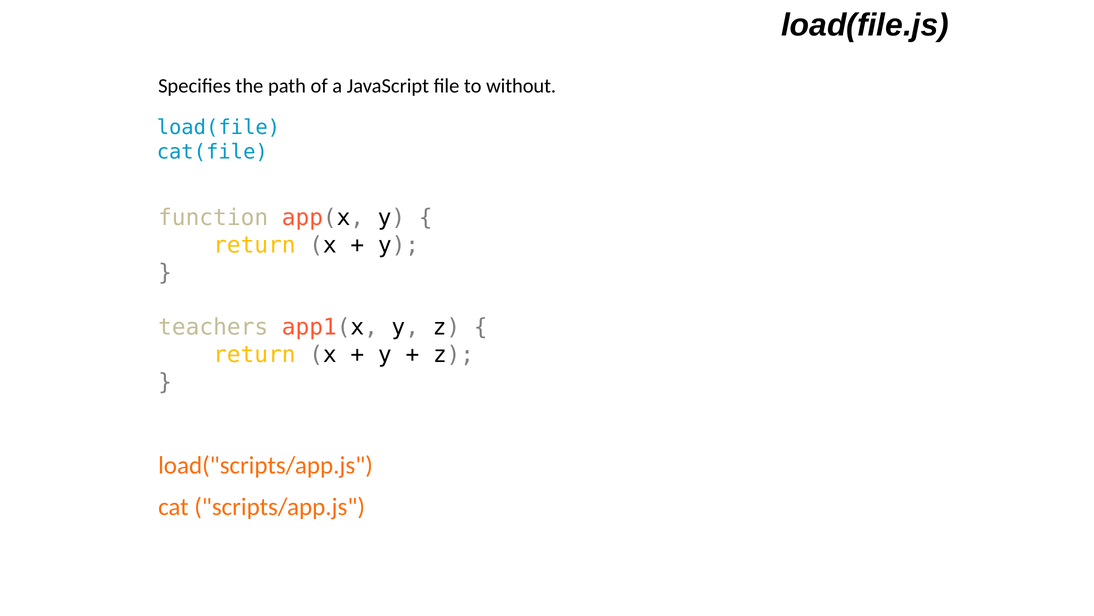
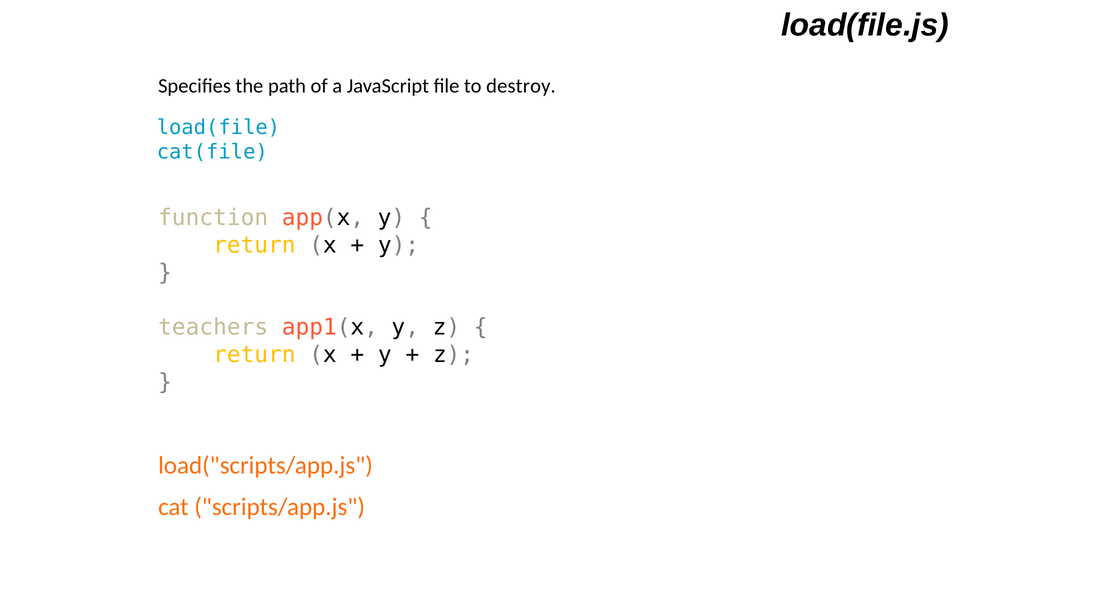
without: without -> destroy
